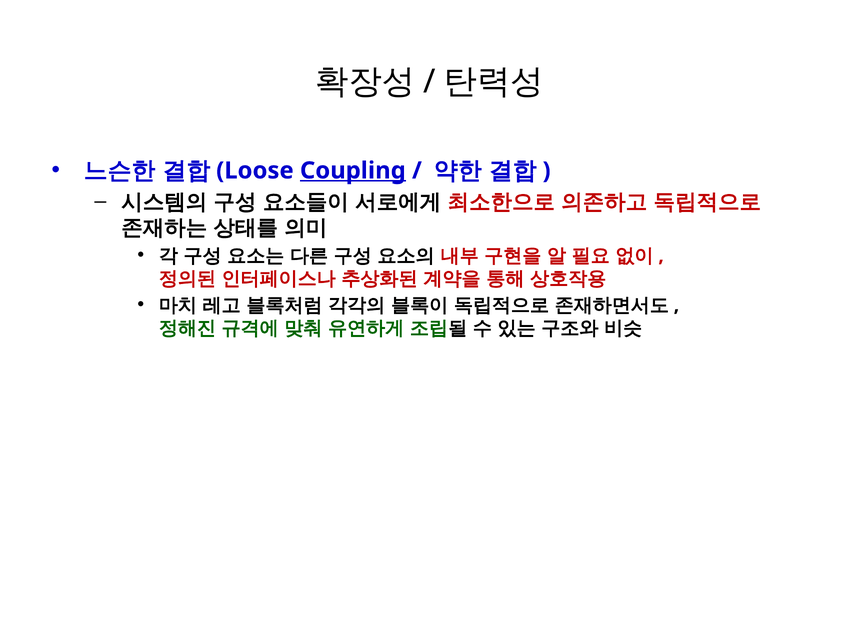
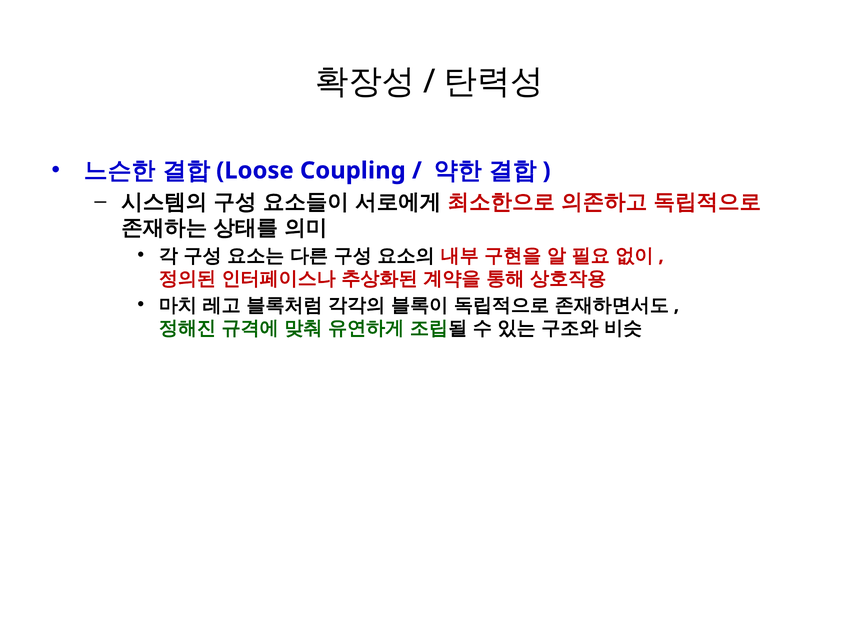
Coupling underline: present -> none
